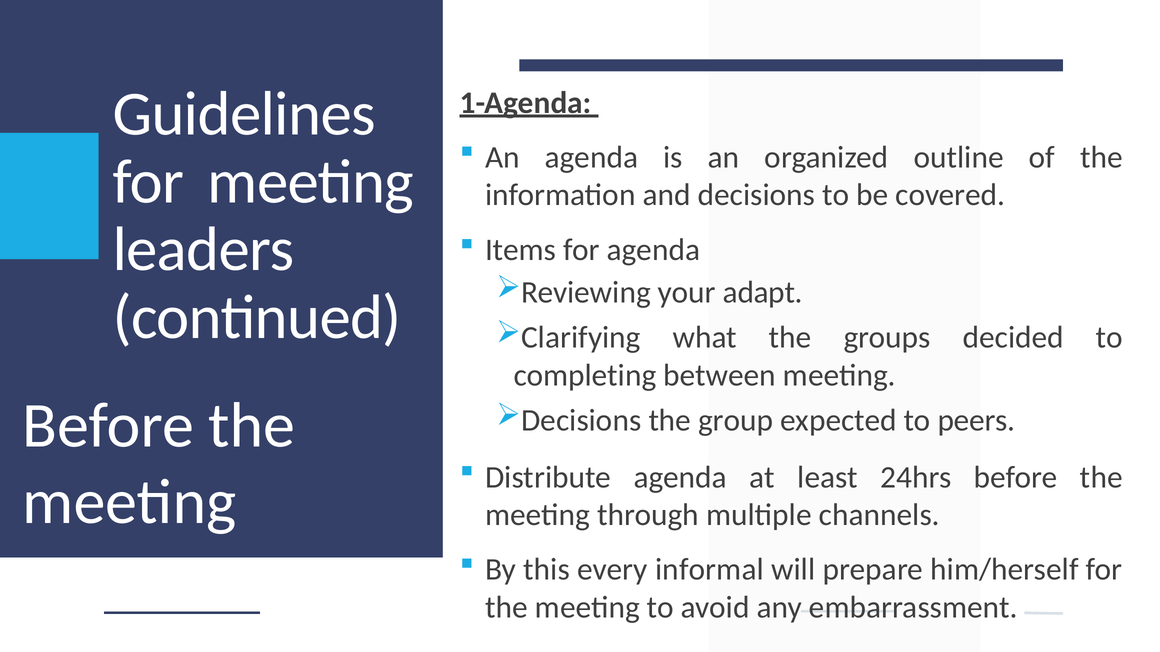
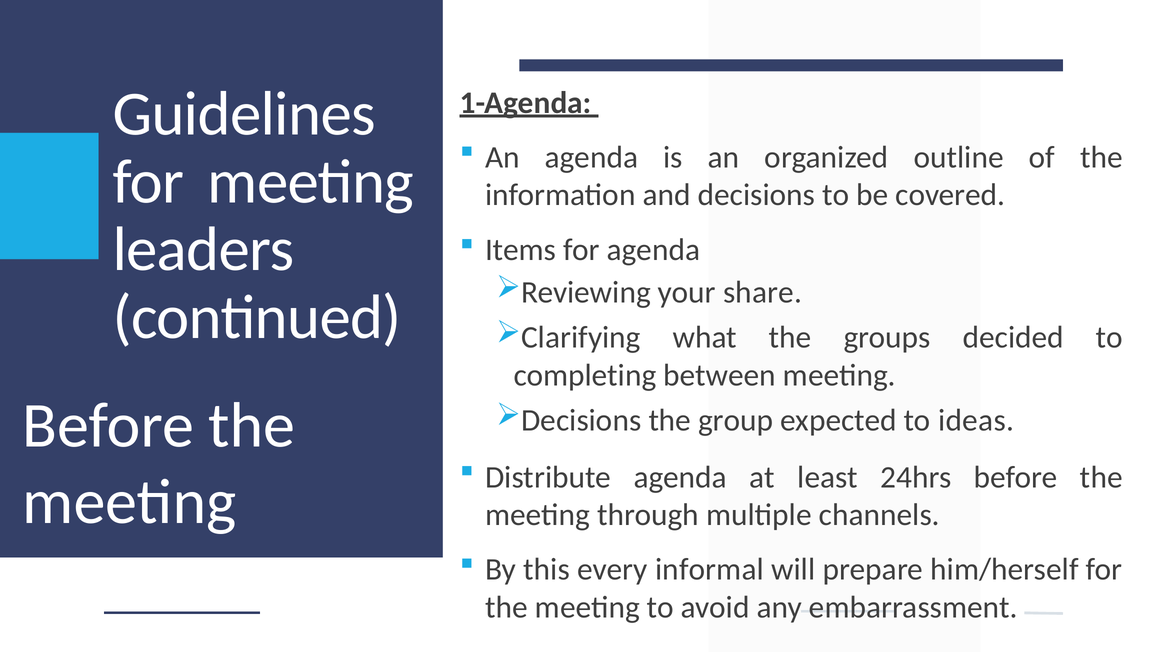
adapt: adapt -> share
peers: peers -> ideas
